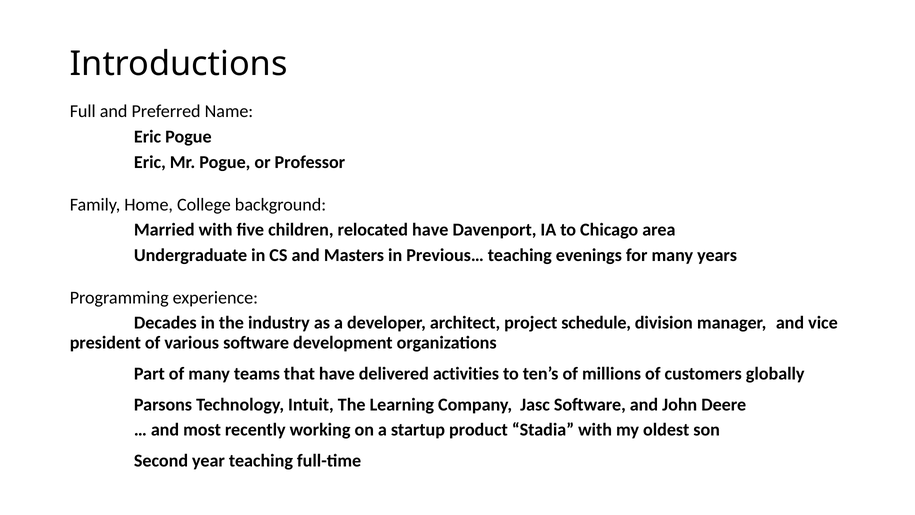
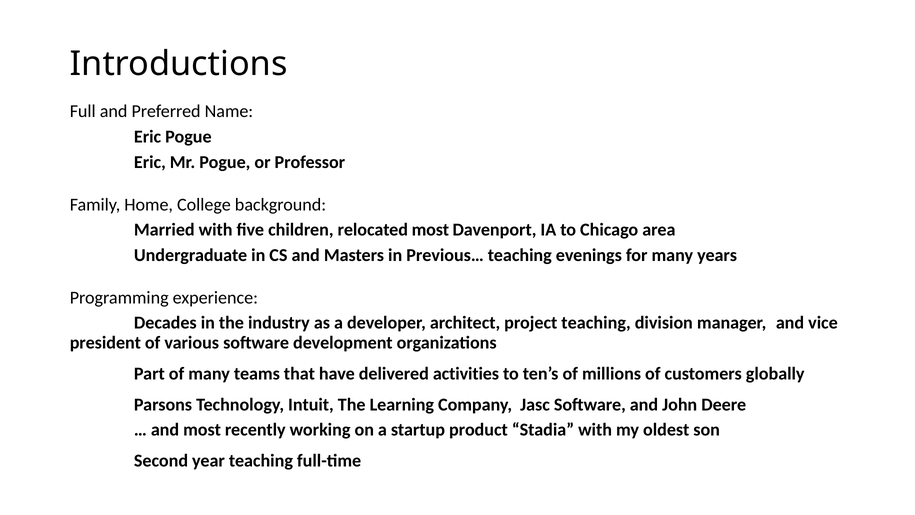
relocated have: have -> most
project schedule: schedule -> teaching
